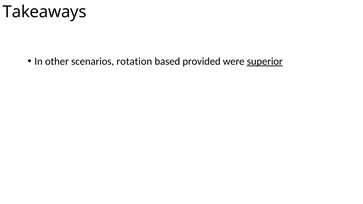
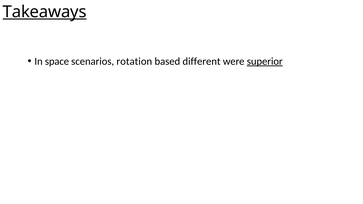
Takeaways underline: none -> present
other: other -> space
provided: provided -> different
